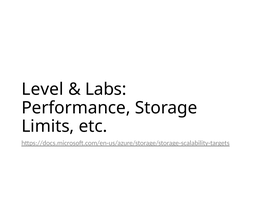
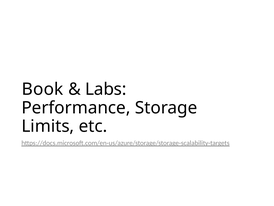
Level: Level -> Book
